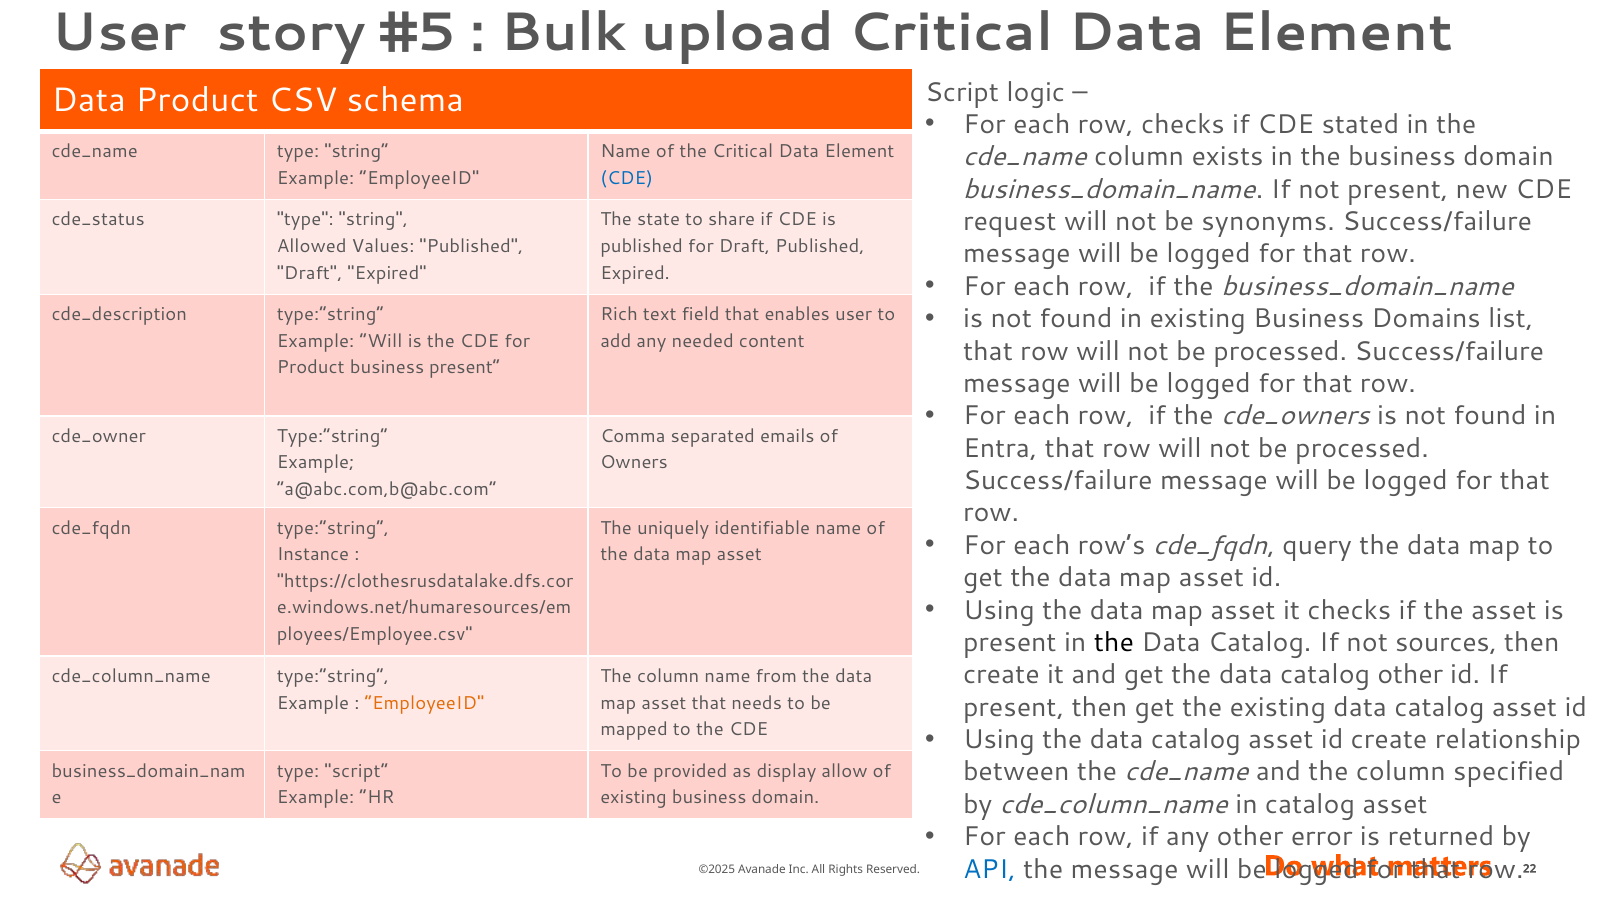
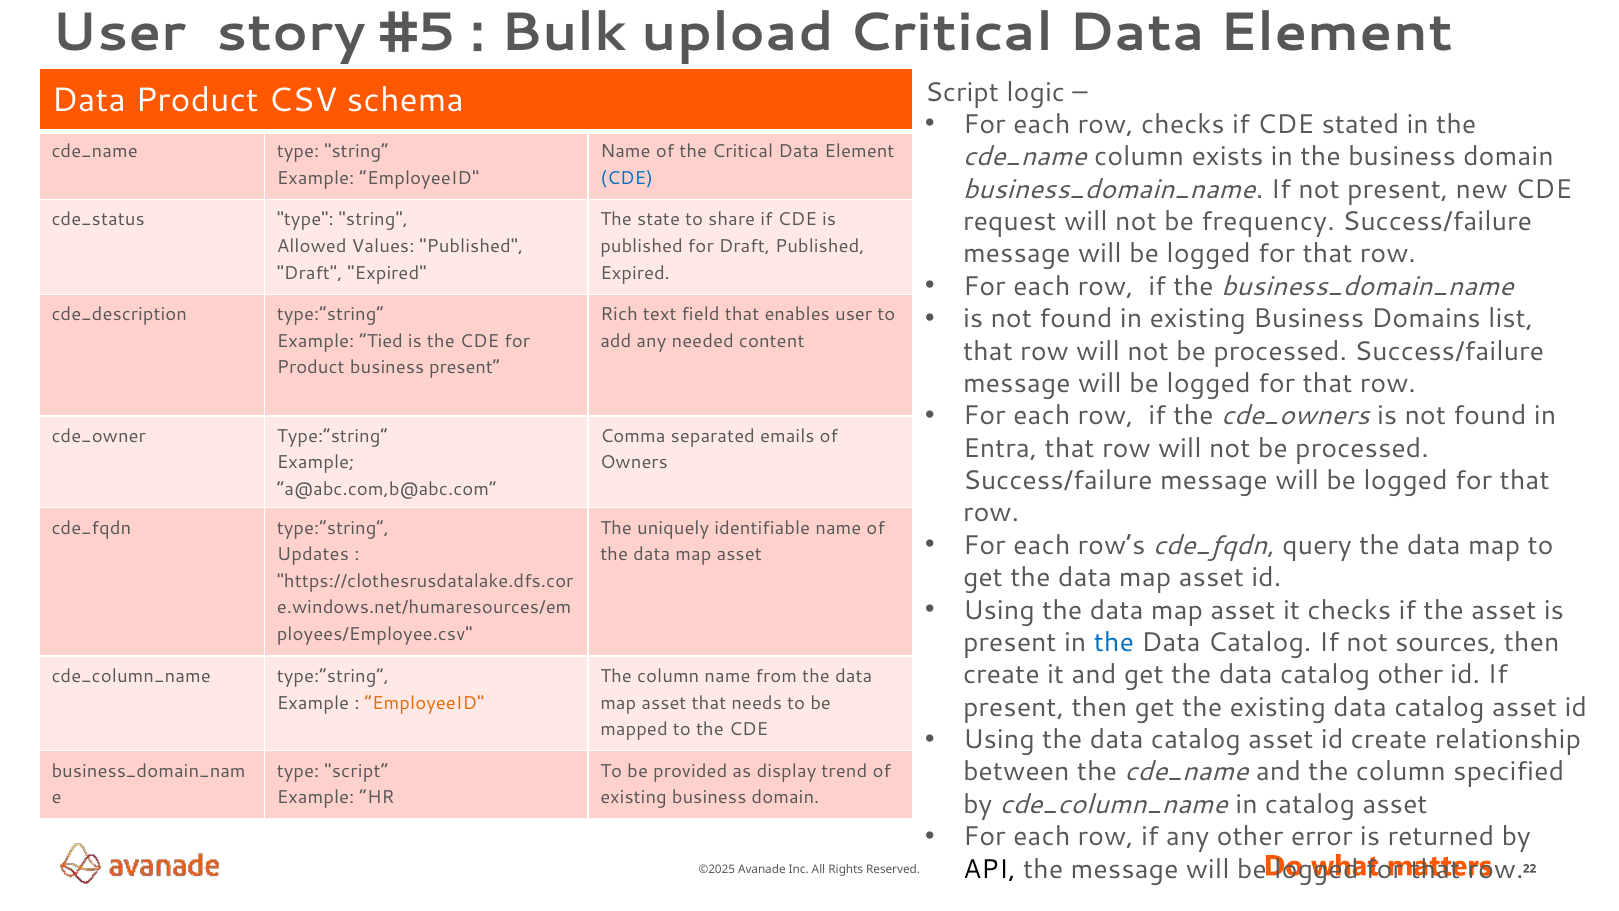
synonyms: synonyms -> frequency
Example Will: Will -> Tied
Instance: Instance -> Updates
the at (1114, 642) colour: black -> blue
allow: allow -> trend
API colour: blue -> black
